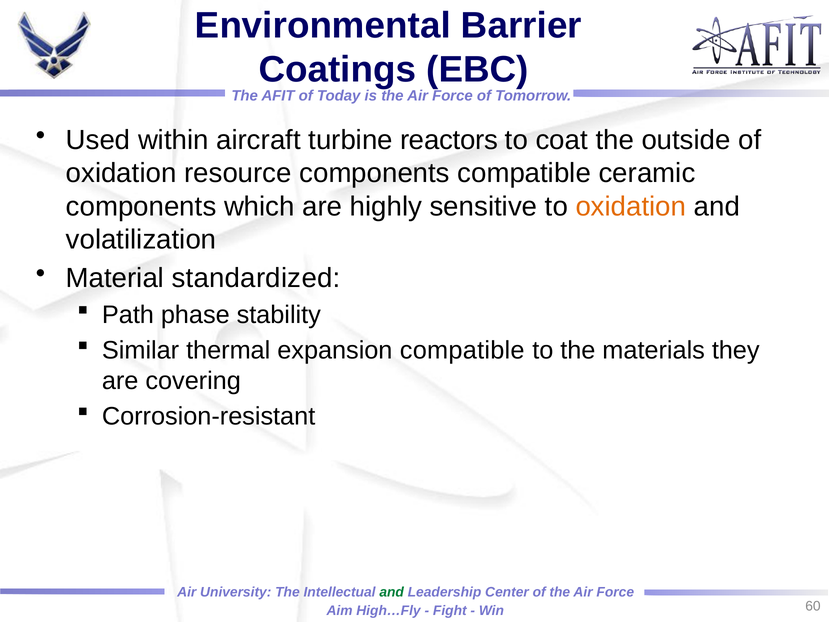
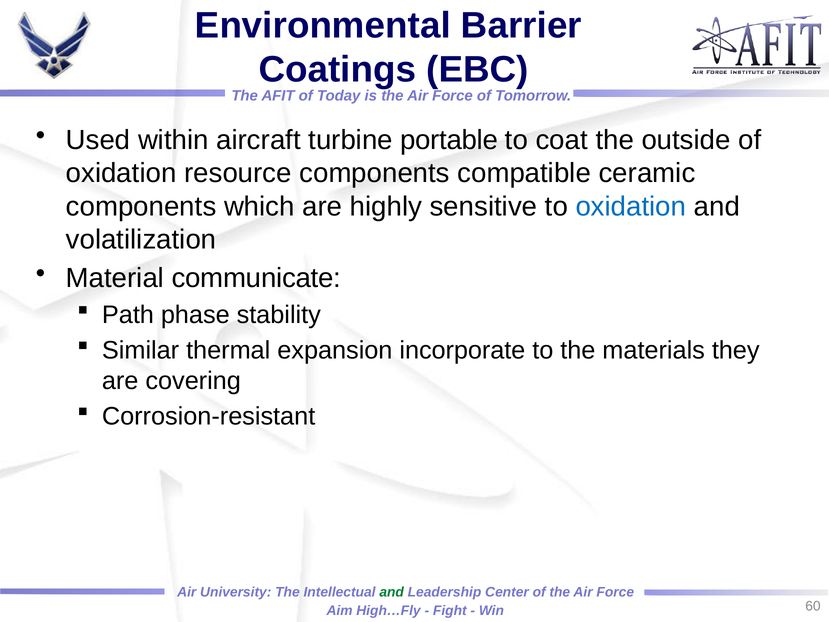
reactors: reactors -> portable
oxidation at (631, 206) colour: orange -> blue
standardized: standardized -> communicate
expansion compatible: compatible -> incorporate
